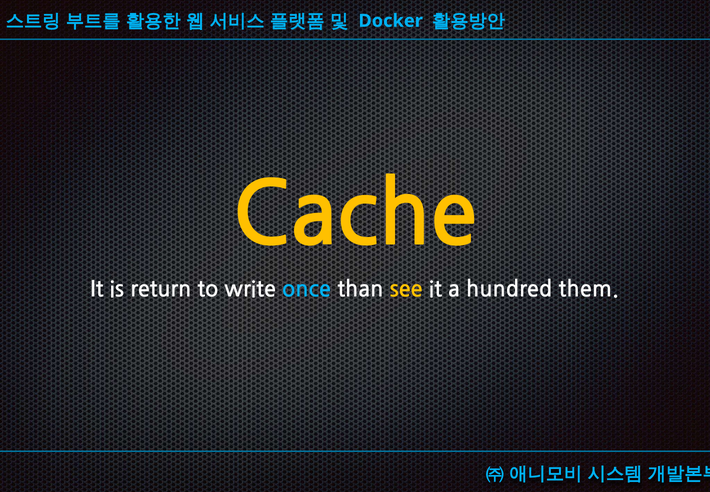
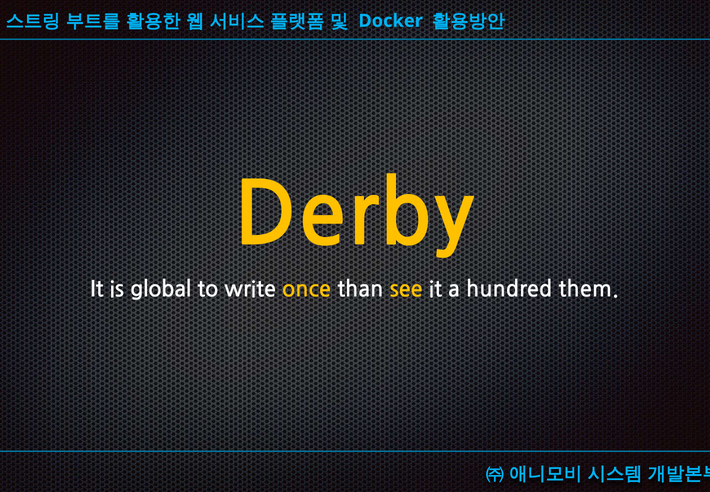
Cache: Cache -> Derby
return: return -> global
once colour: light blue -> yellow
